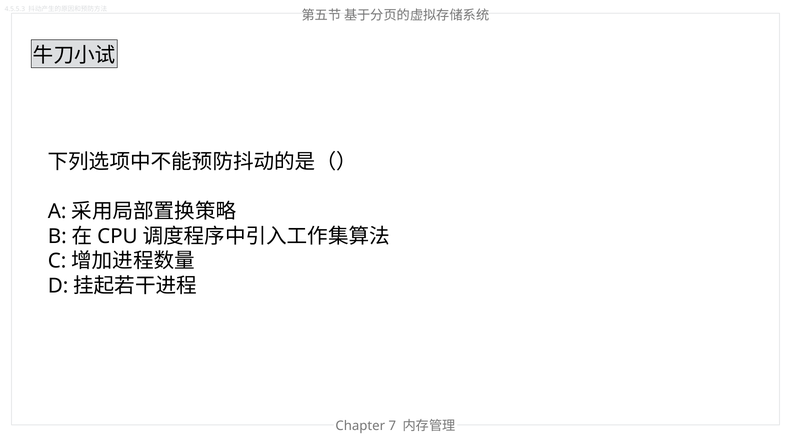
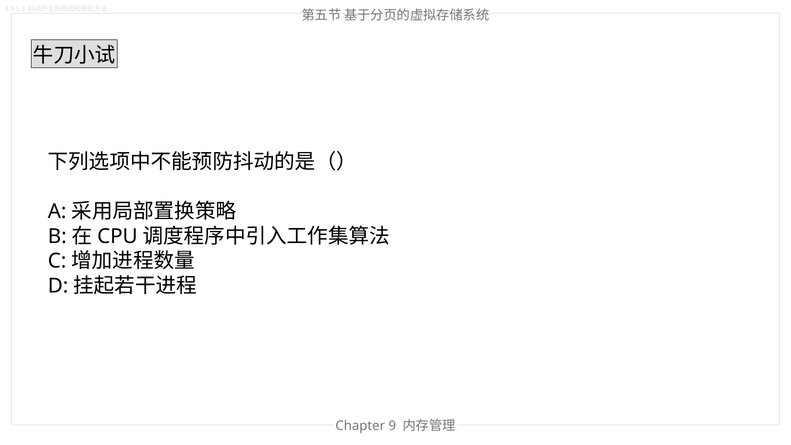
7: 7 -> 9
